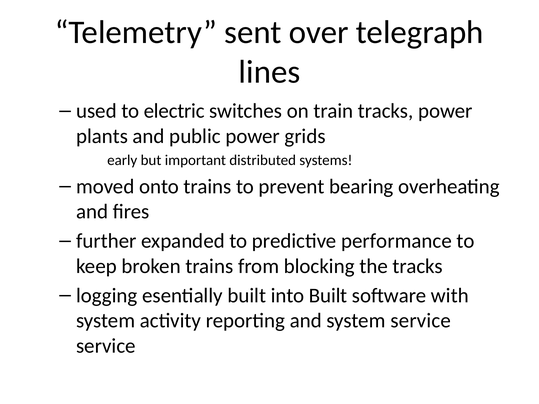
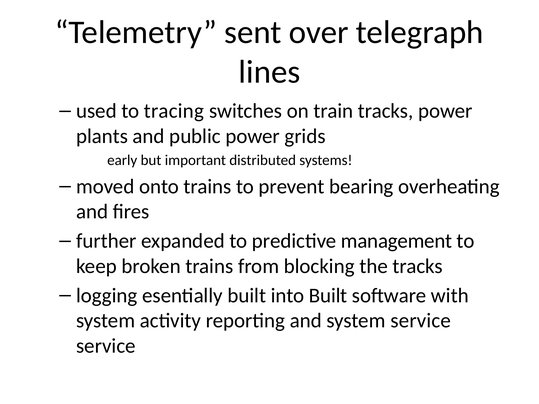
electric: electric -> tracing
performance: performance -> management
